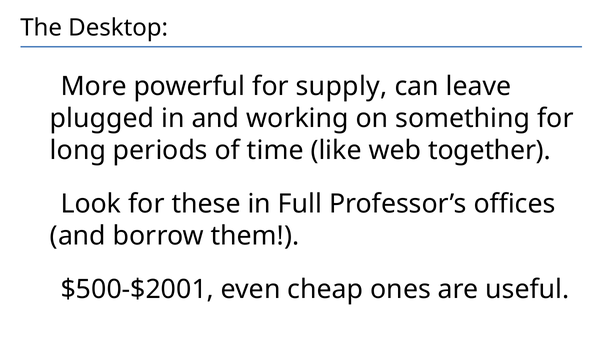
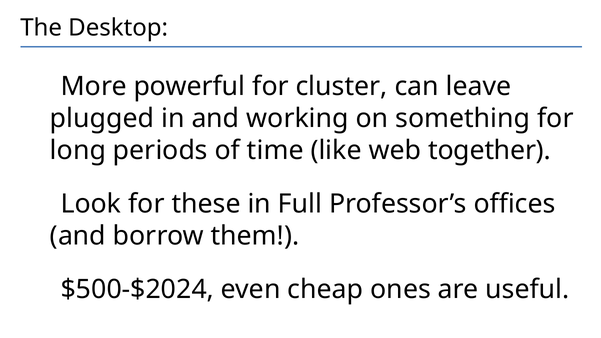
supply: supply -> cluster
$500-$2001: $500-$2001 -> $500-$2024
